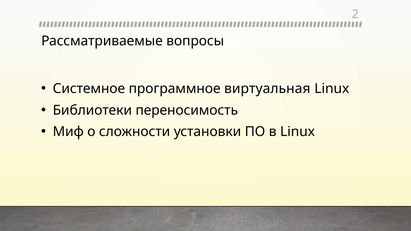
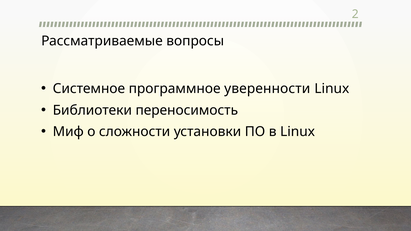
виртуальная: виртуальная -> уверенности
